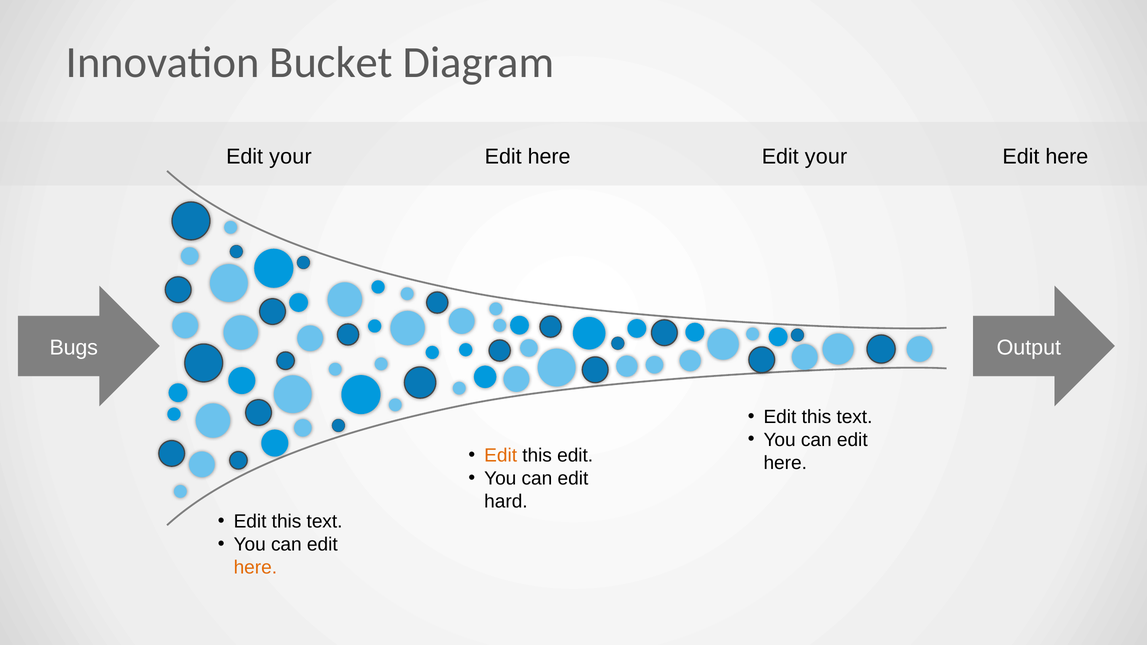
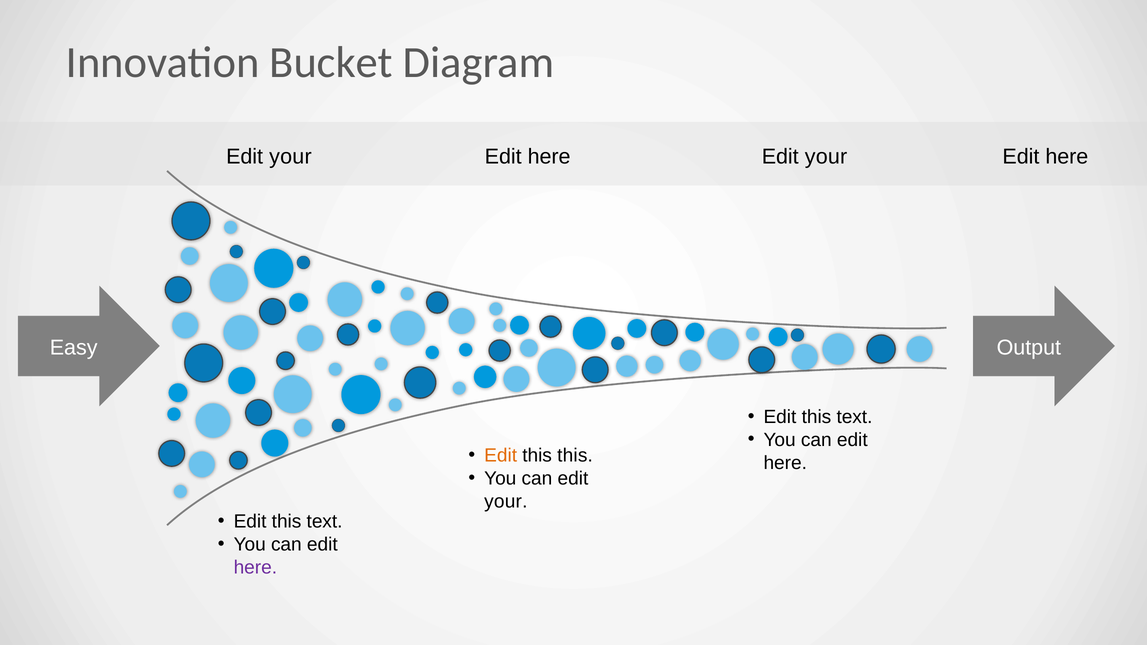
Bugs: Bugs -> Easy
this edit: edit -> this
hard at (506, 501): hard -> your
here at (255, 567) colour: orange -> purple
